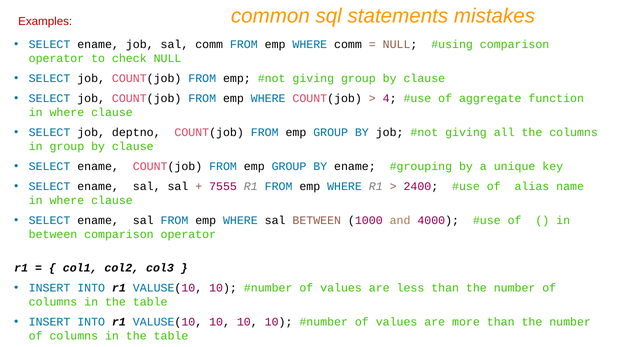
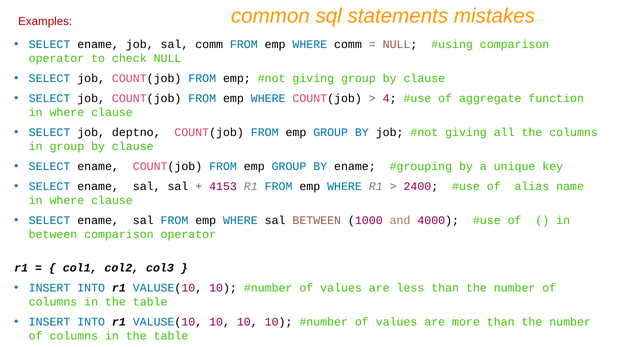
7555: 7555 -> 4153
